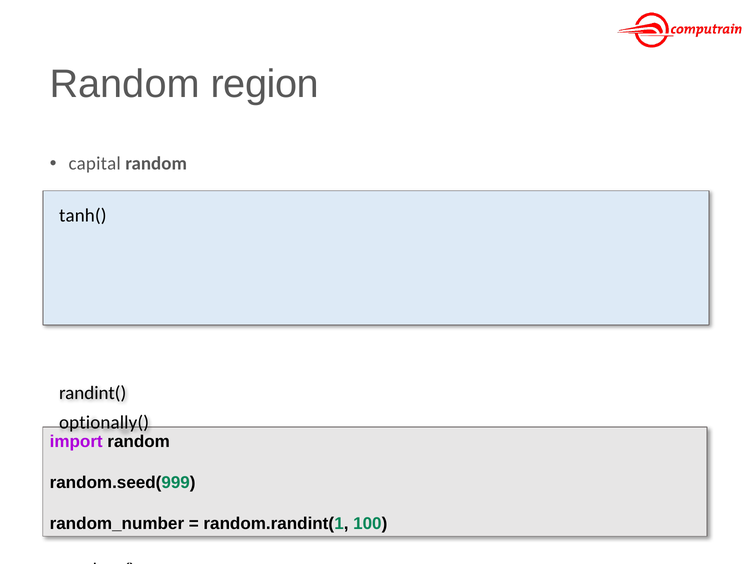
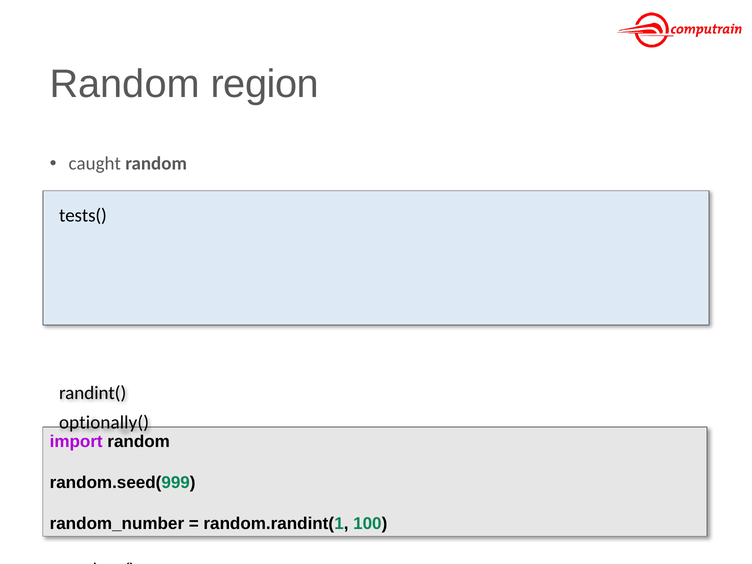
capital: capital -> caught
tanh(: tanh( -> tests(
